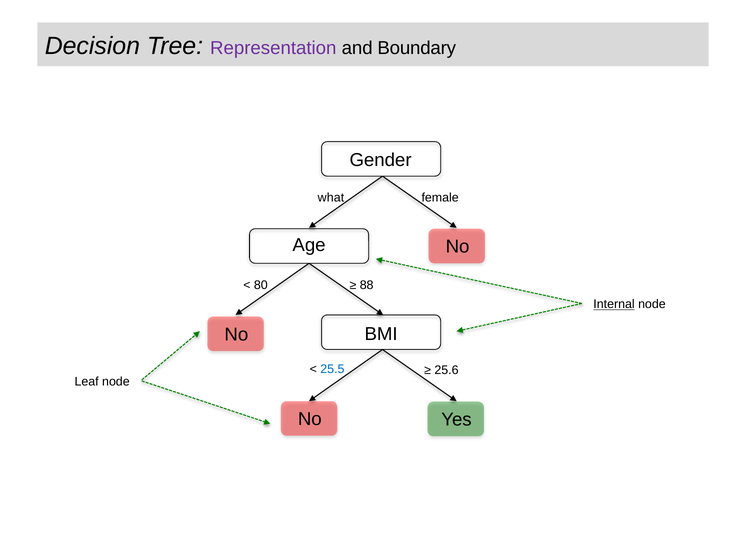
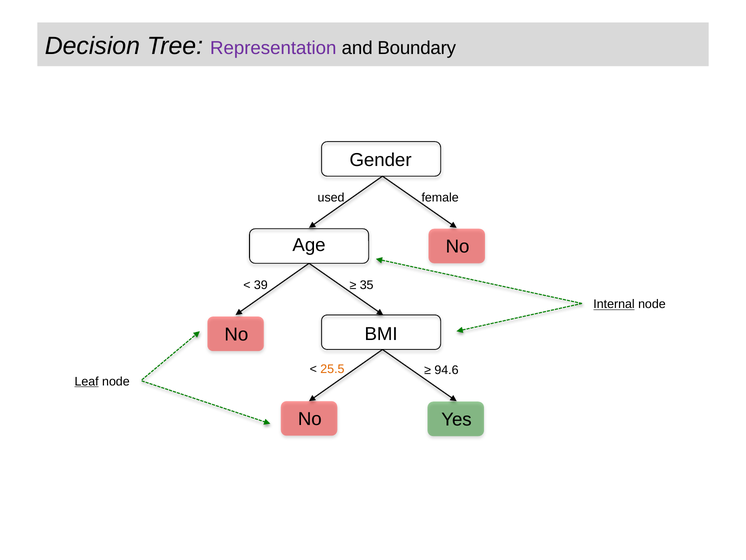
what: what -> used
80: 80 -> 39
88: 88 -> 35
25.5 colour: blue -> orange
25.6: 25.6 -> 94.6
Leaf underline: none -> present
